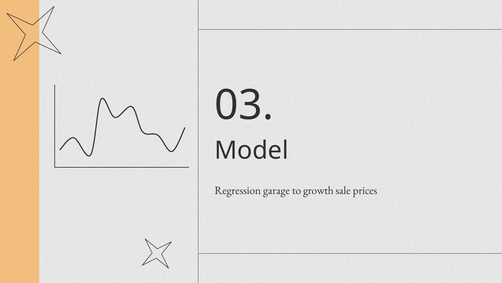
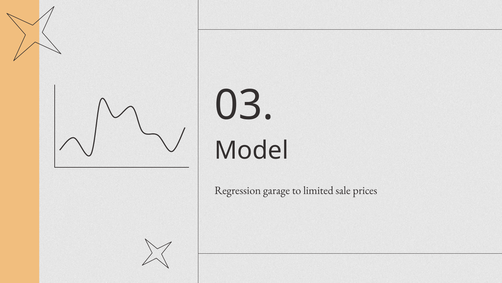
growth: growth -> limited
